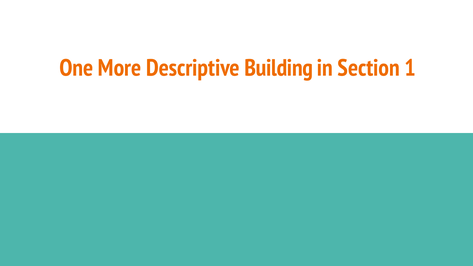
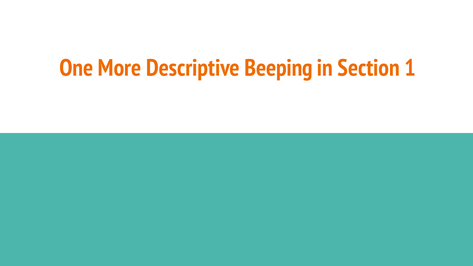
Building: Building -> Beeping
